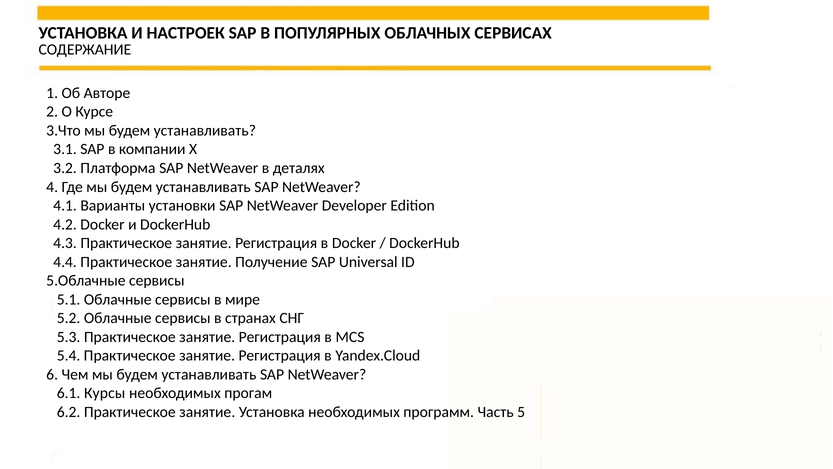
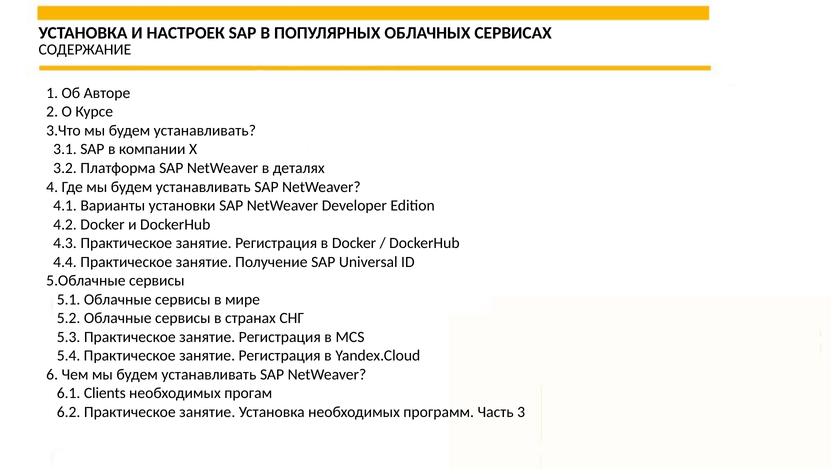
Курсы: Курсы -> Clients
5: 5 -> 3
